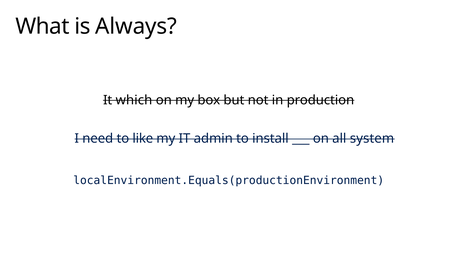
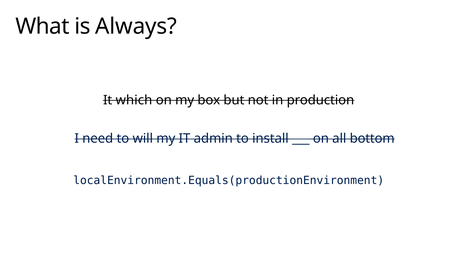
like: like -> will
system: system -> bottom
